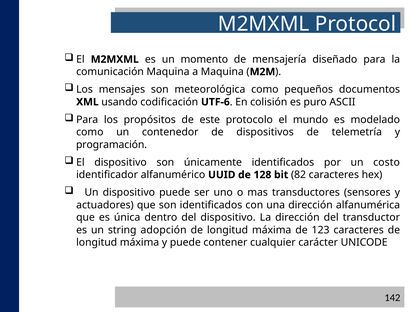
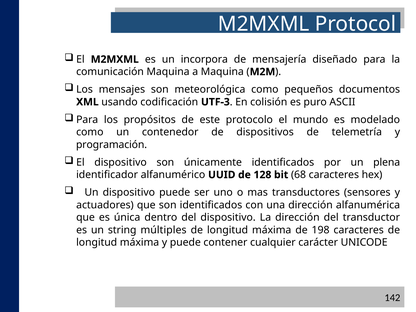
momento: momento -> incorpora
UTF-6: UTF-6 -> UTF-3
costo: costo -> plena
82: 82 -> 68
adopción: adopción -> múltiples
123: 123 -> 198
